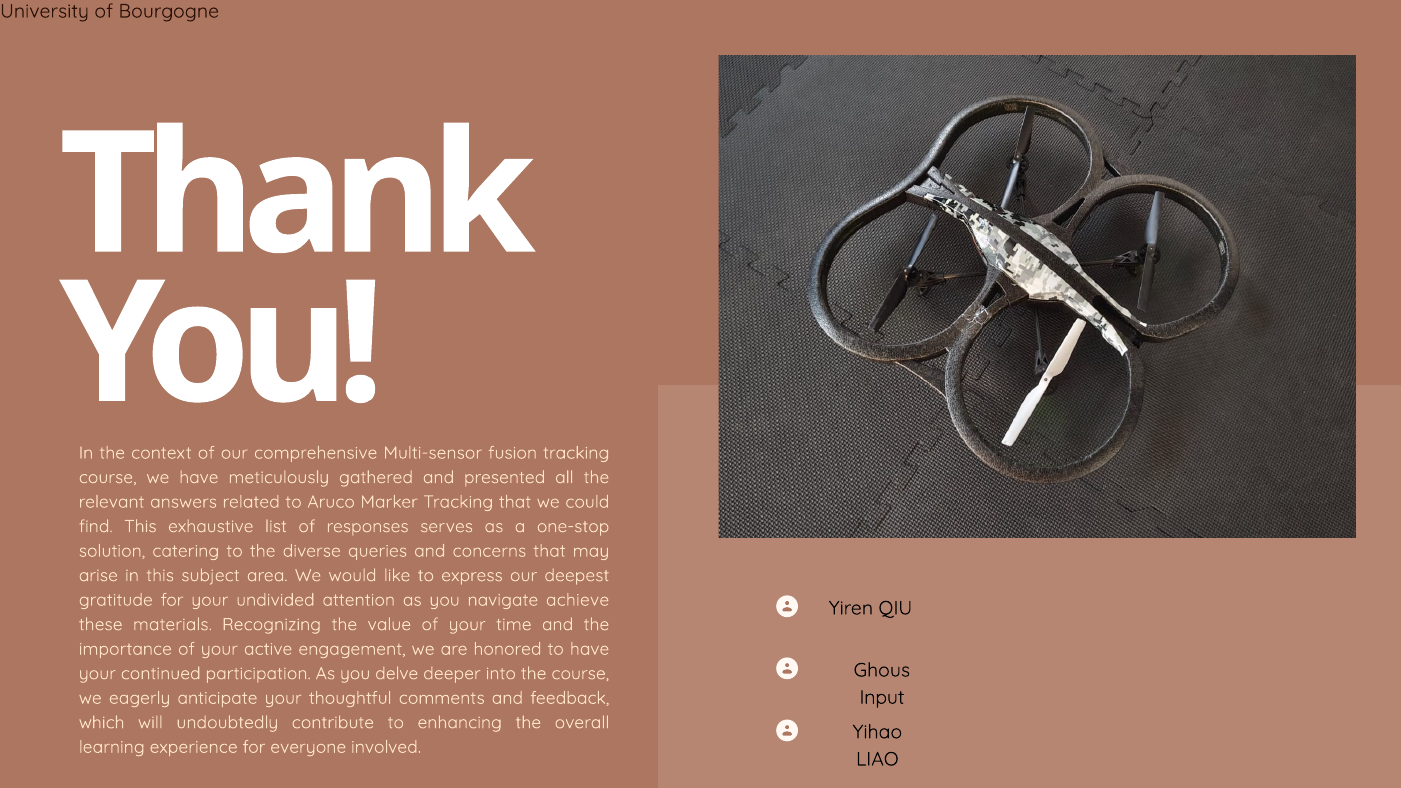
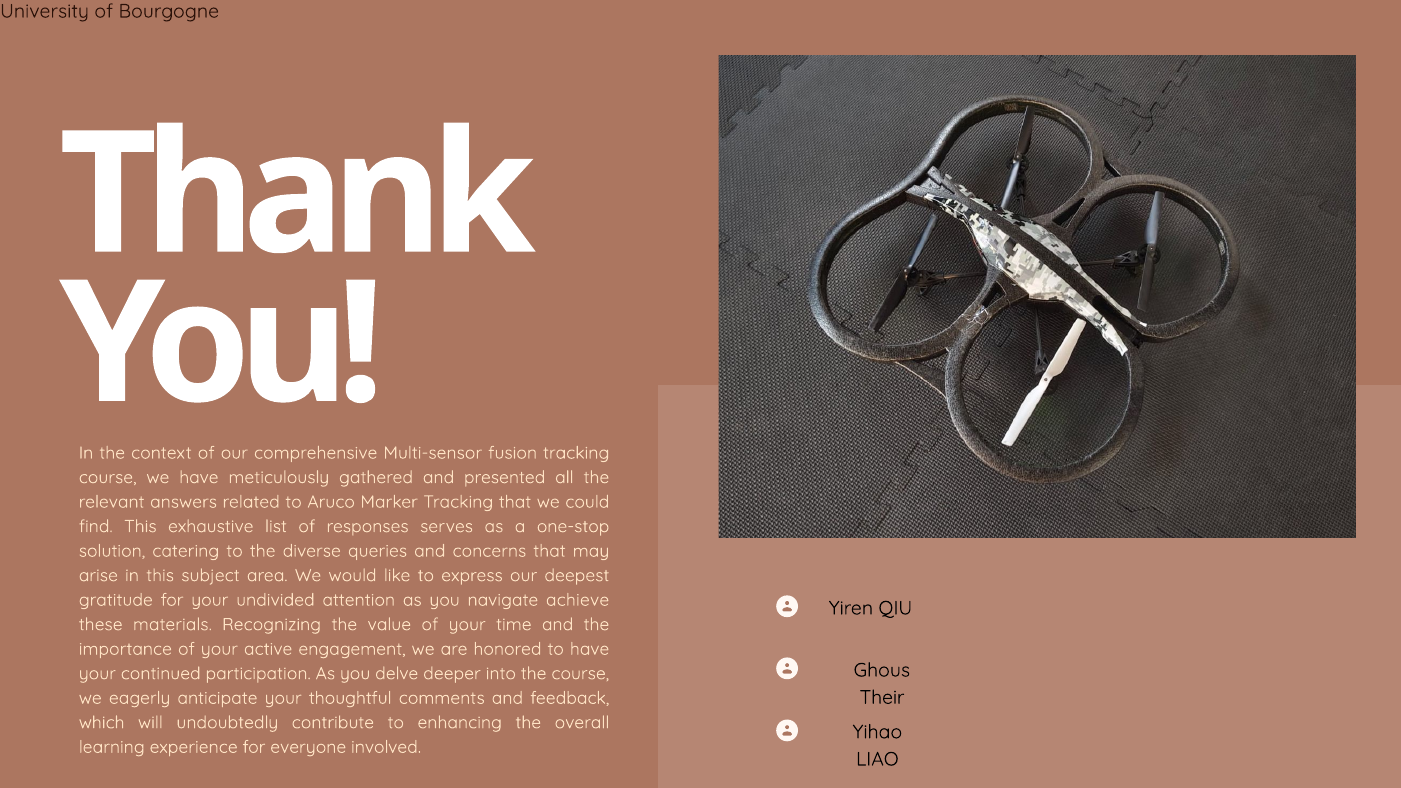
Input: Input -> Their
